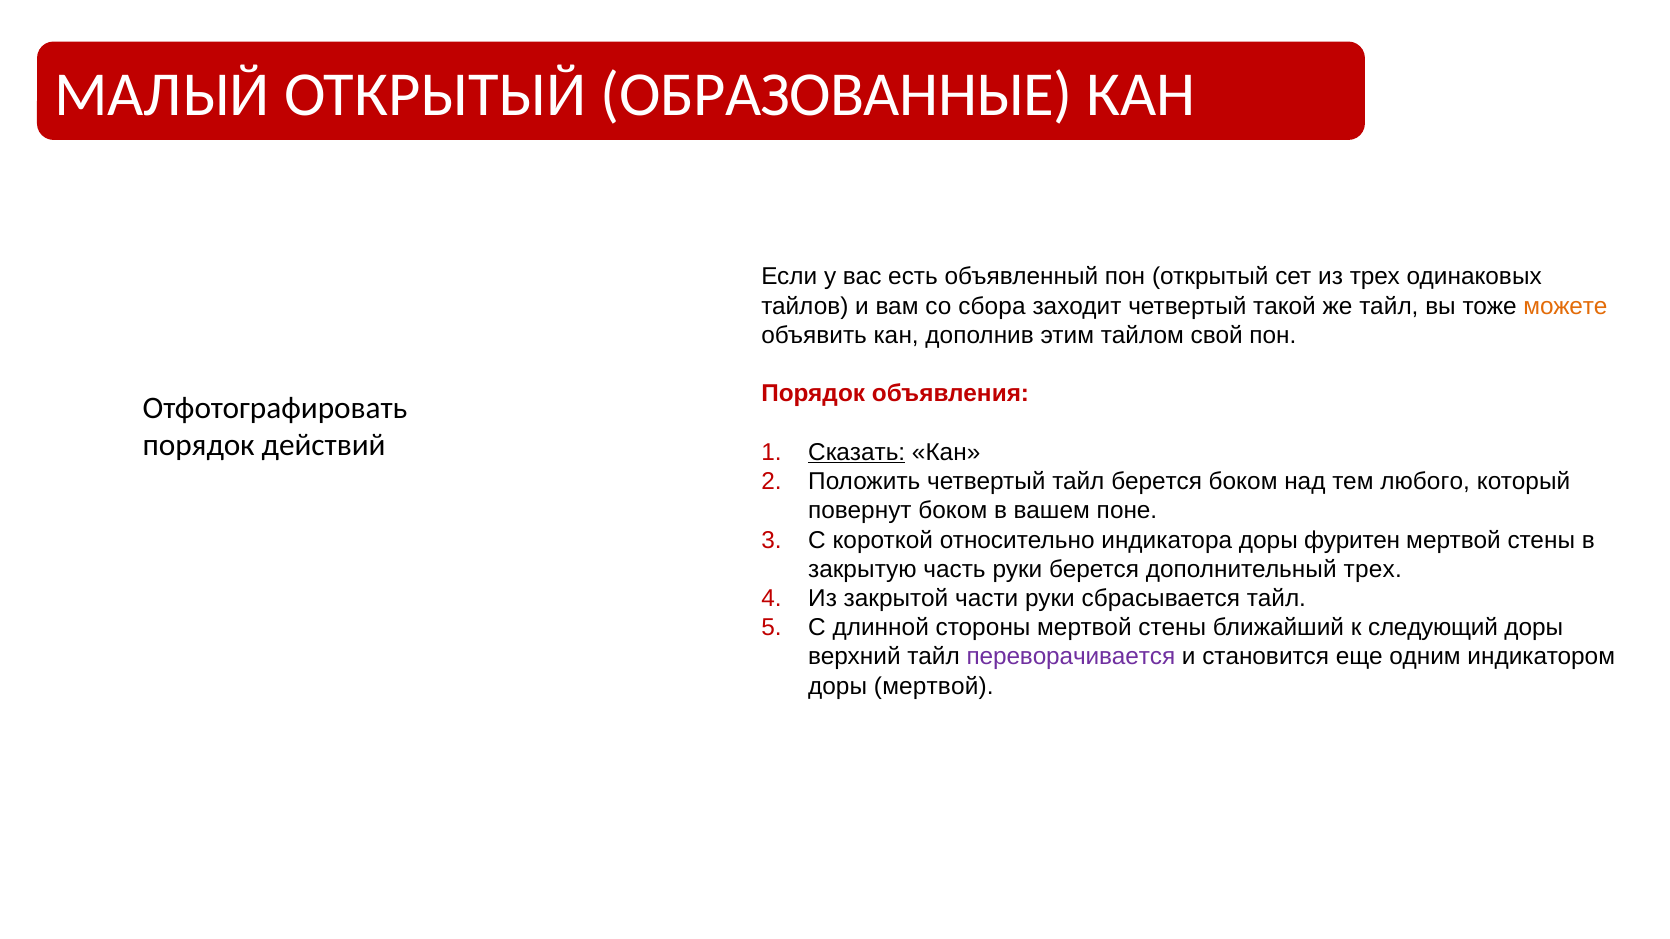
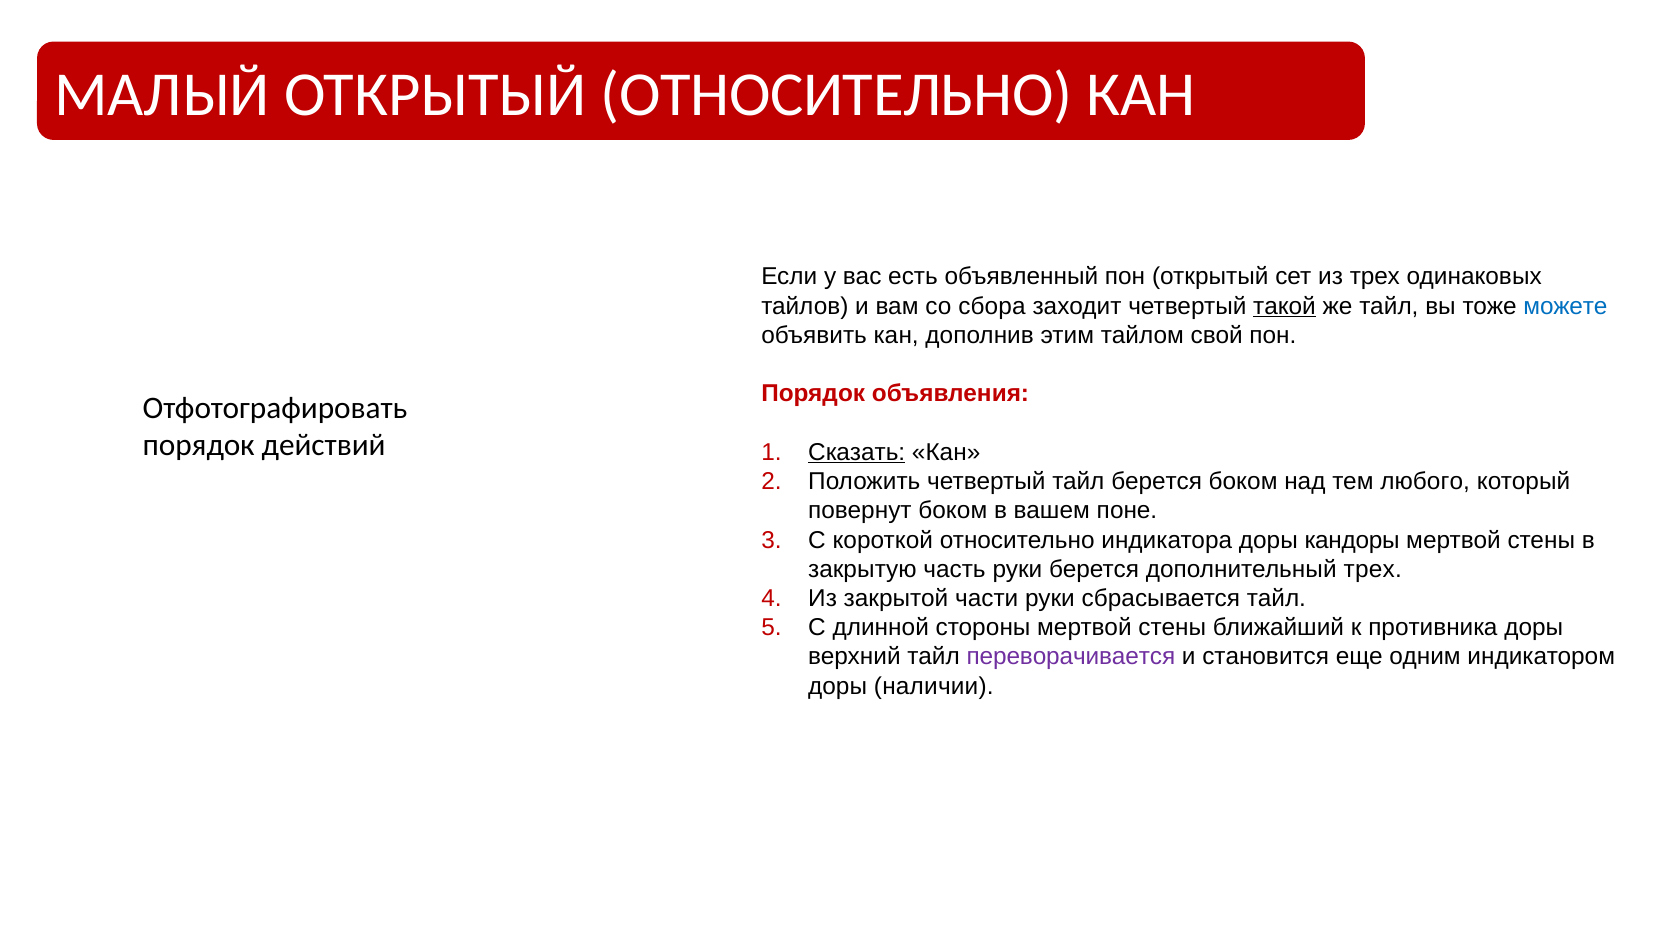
ОТКРЫТЫЙ ОБРАЗОВАННЫЕ: ОБРАЗОВАННЫЕ -> ОТНОСИТЕЛЬНО
такой underline: none -> present
можете colour: orange -> blue
фуритен: фуритен -> кандоры
следующий: следующий -> противника
доры мертвой: мертвой -> наличии
